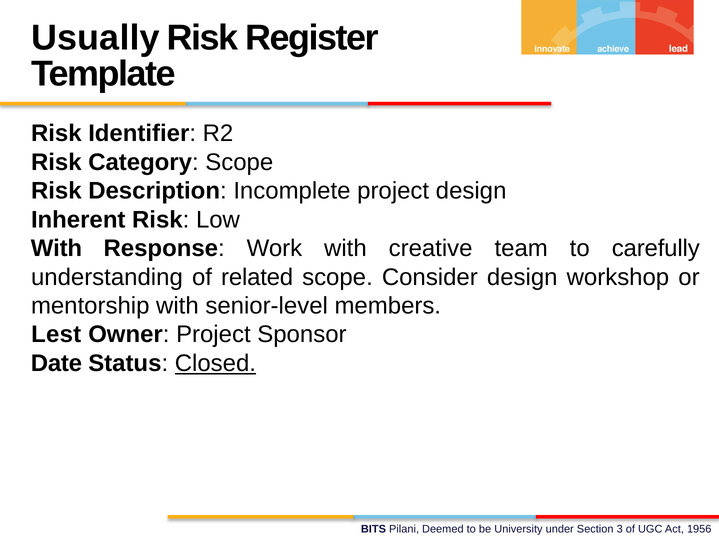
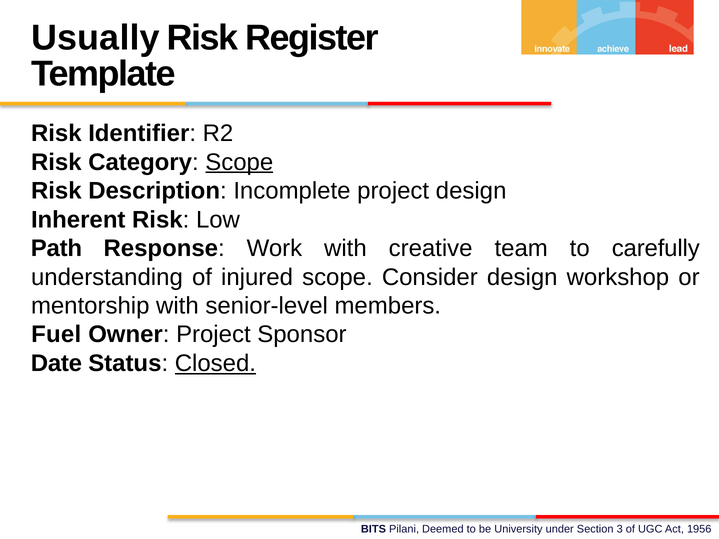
Scope at (239, 162) underline: none -> present
With at (56, 248): With -> Path
related: related -> injured
Lest: Lest -> Fuel
